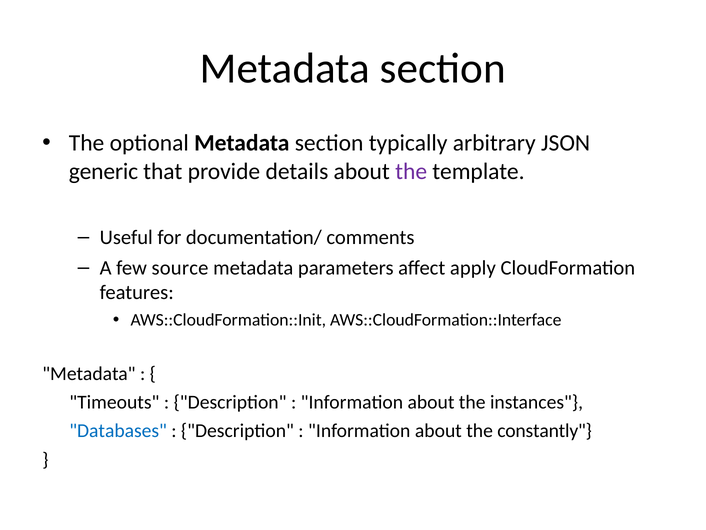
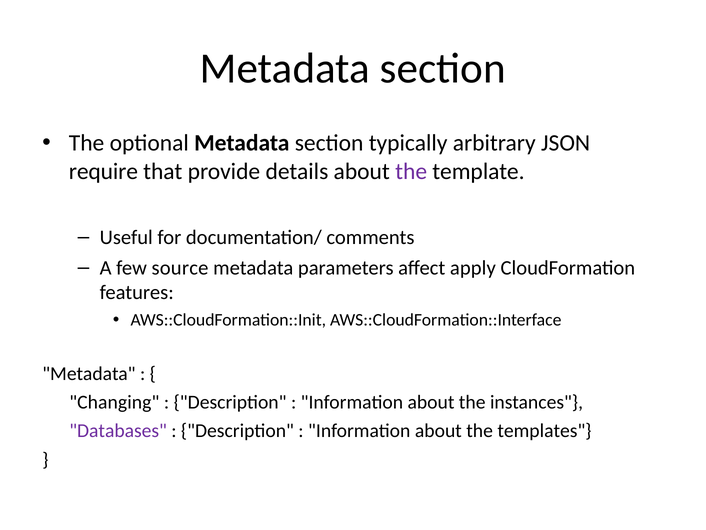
generic: generic -> require
Timeouts: Timeouts -> Changing
Databases colour: blue -> purple
constantly: constantly -> templates
